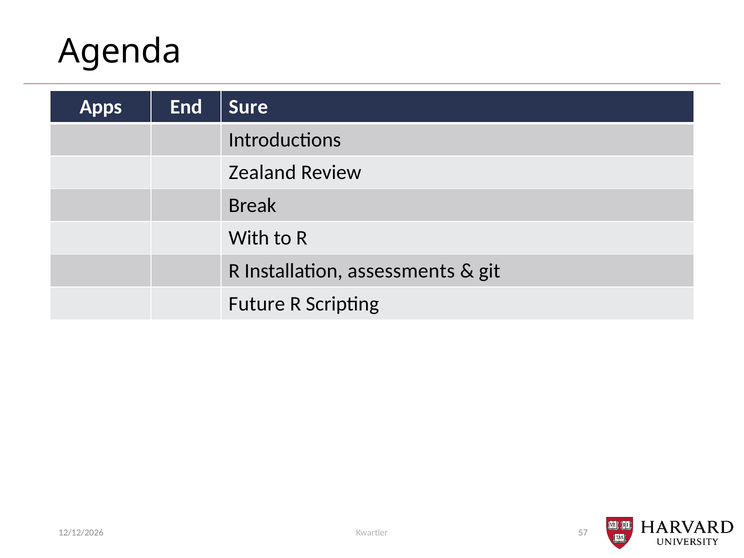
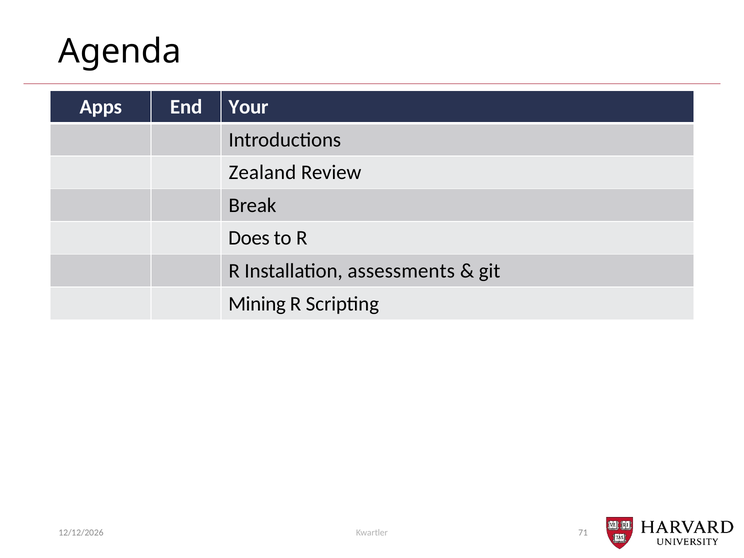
Sure: Sure -> Your
With: With -> Does
Future: Future -> Mining
57: 57 -> 71
